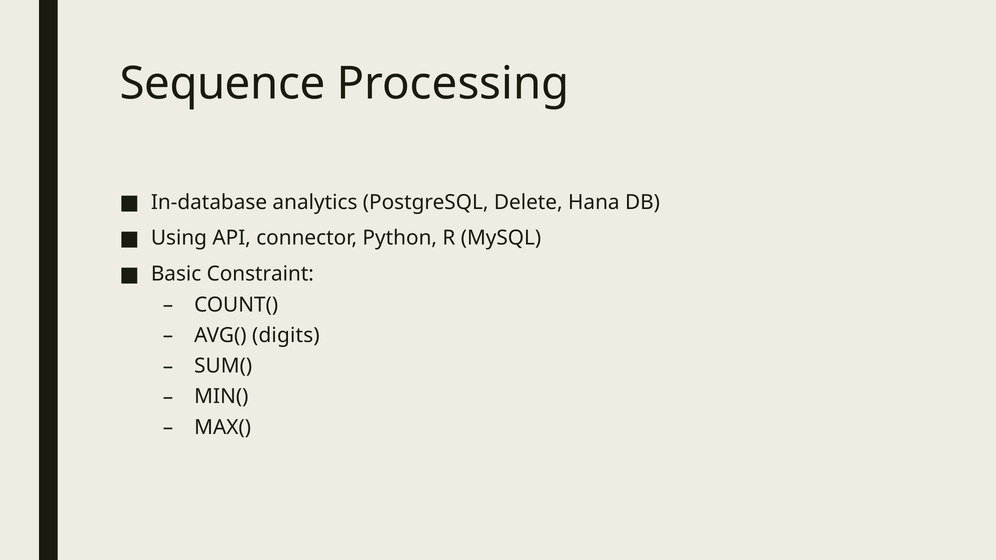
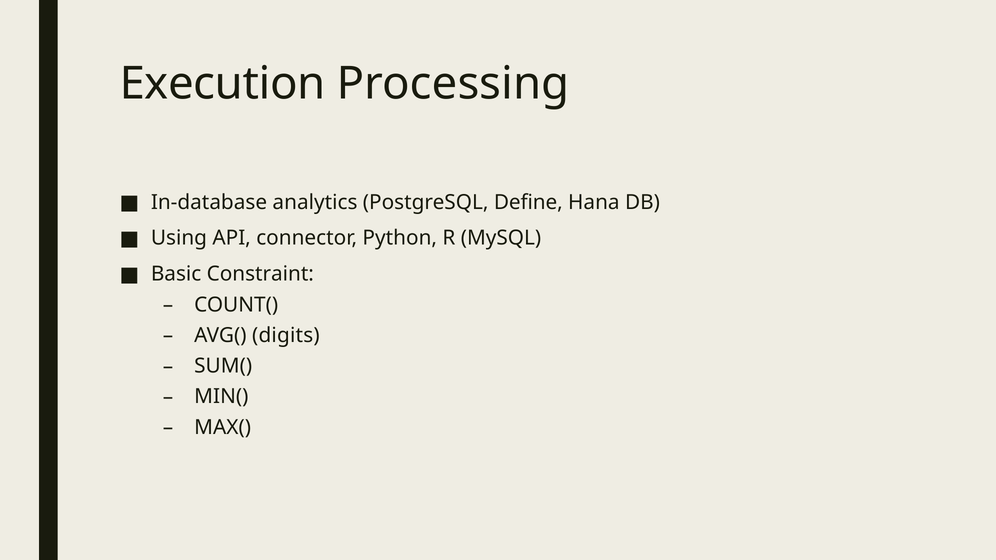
Sequence: Sequence -> Execution
Delete: Delete -> Define
